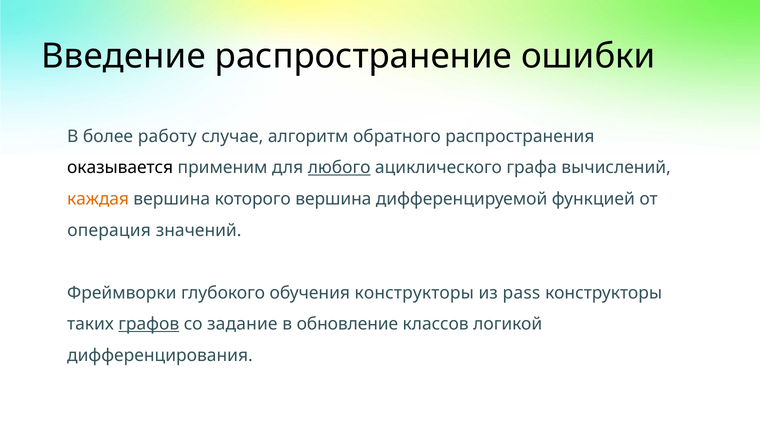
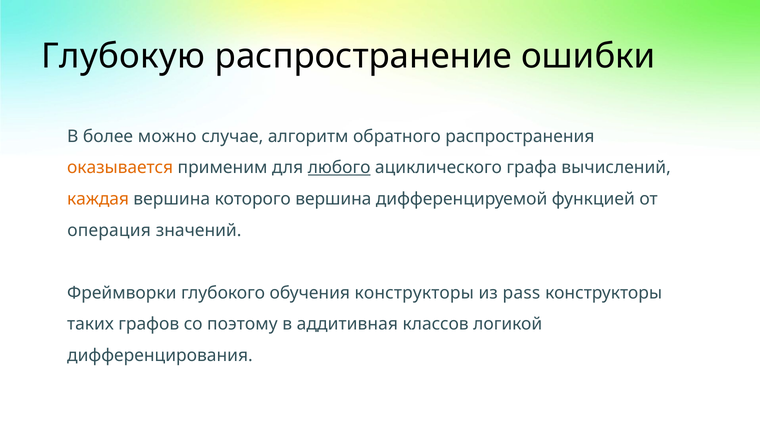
Введение: Введение -> Глубокую
работу: работу -> можно
оказывается colour: black -> orange
графов underline: present -> none
задание: задание -> поэтому
обновление: обновление -> аддитивная
